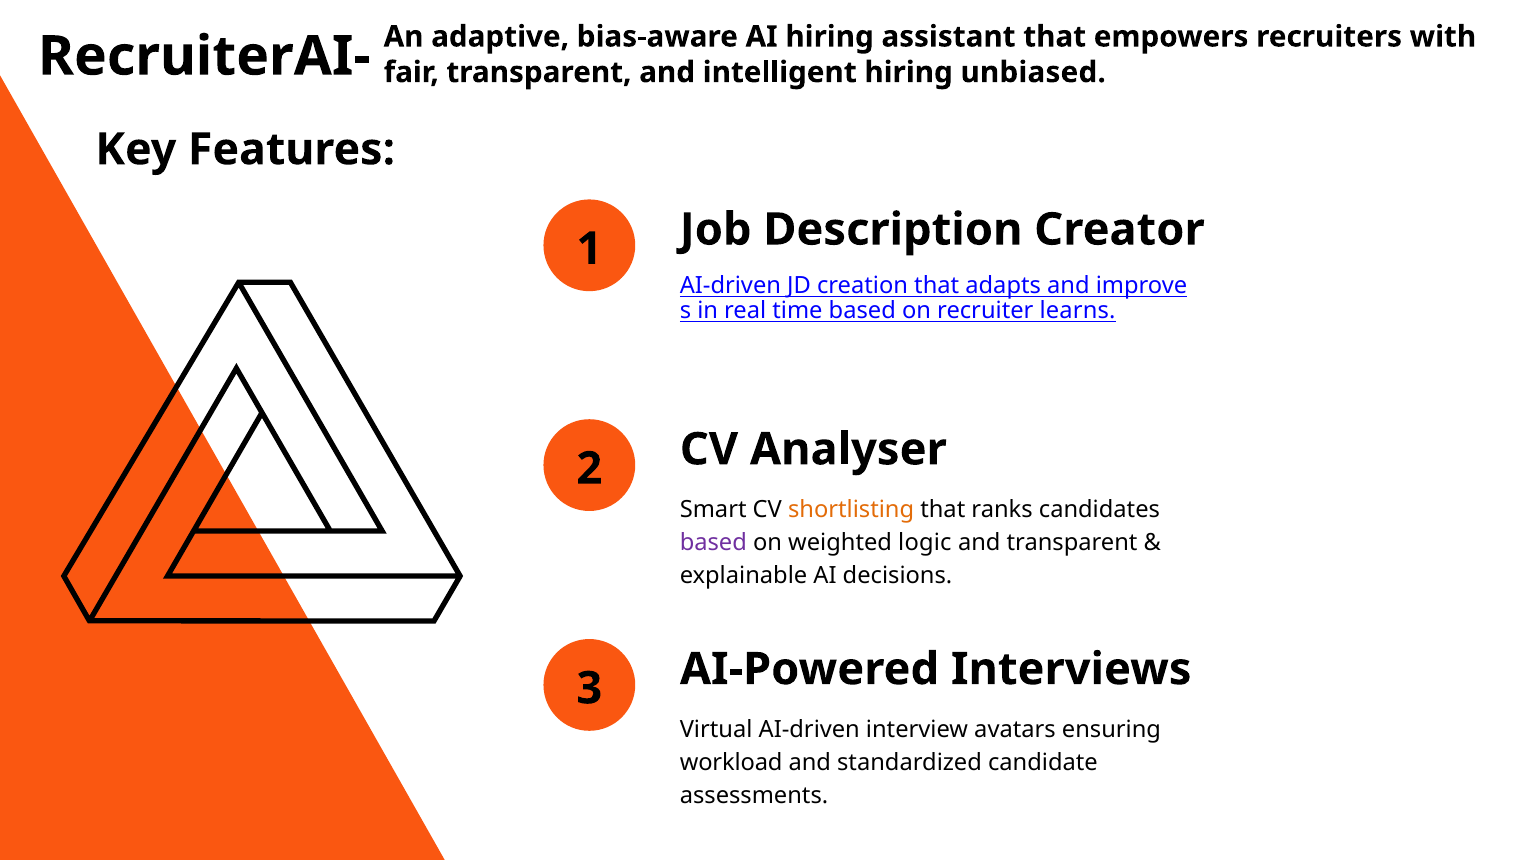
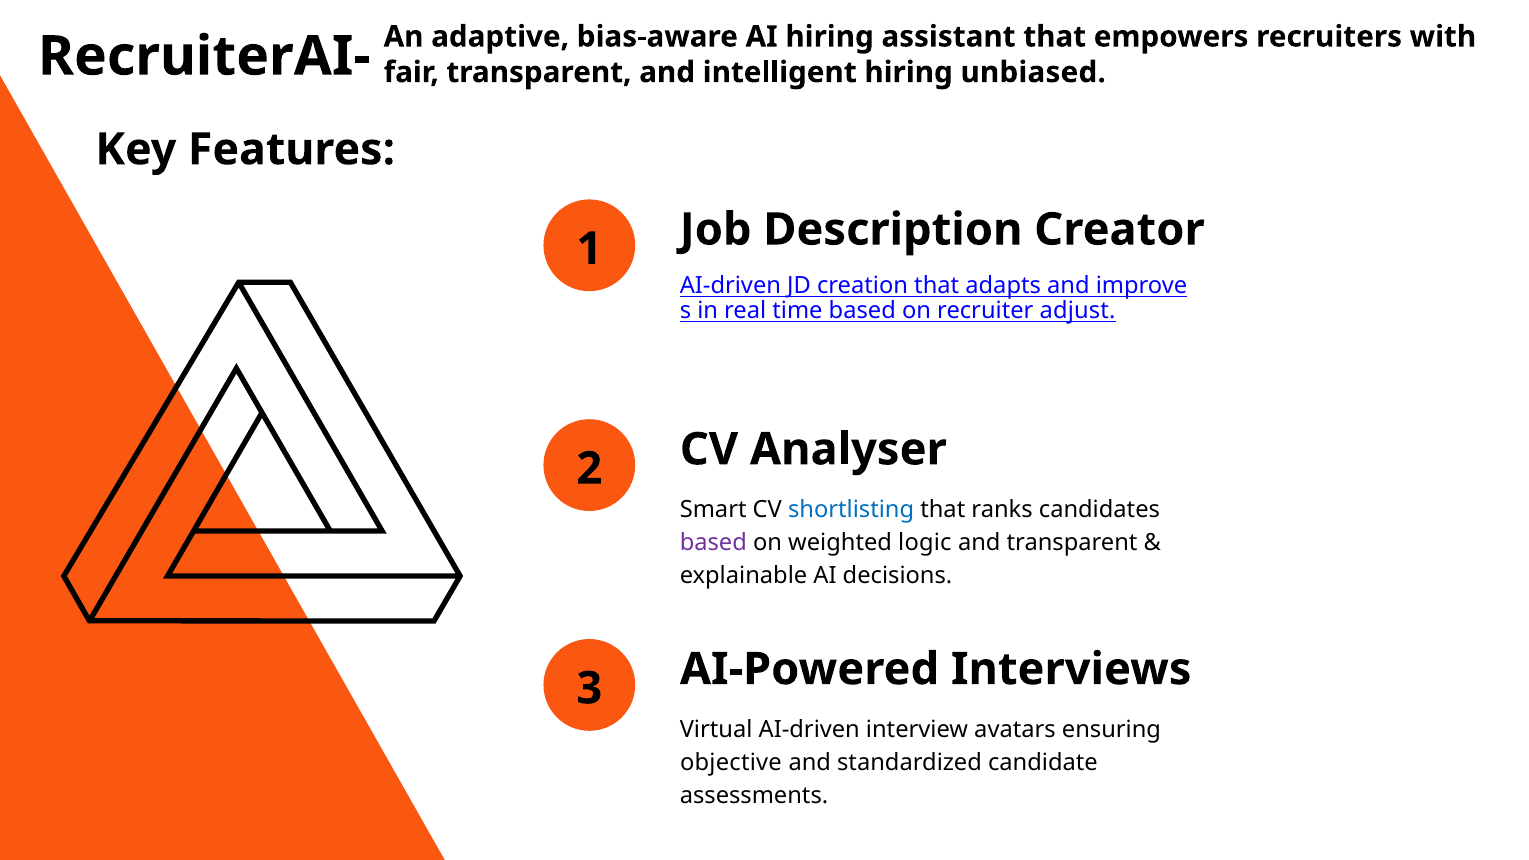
learns: learns -> adjust
shortlisting colour: orange -> blue
workload: workload -> objective
